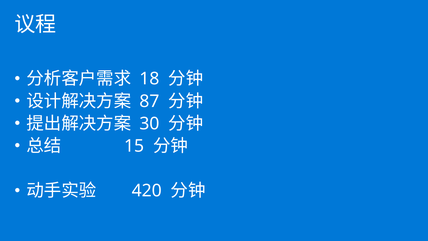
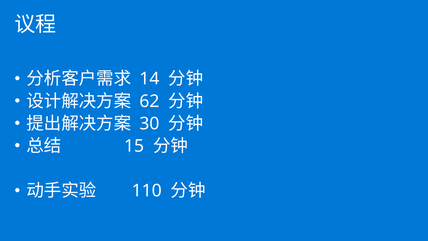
18: 18 -> 14
87: 87 -> 62
420: 420 -> 110
